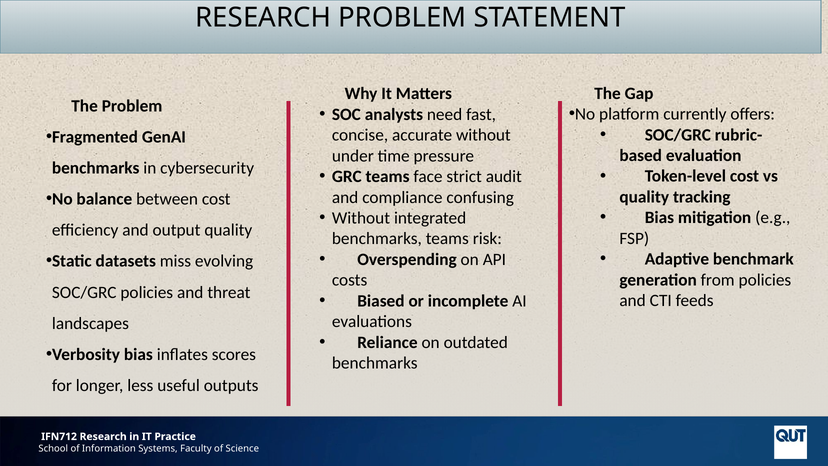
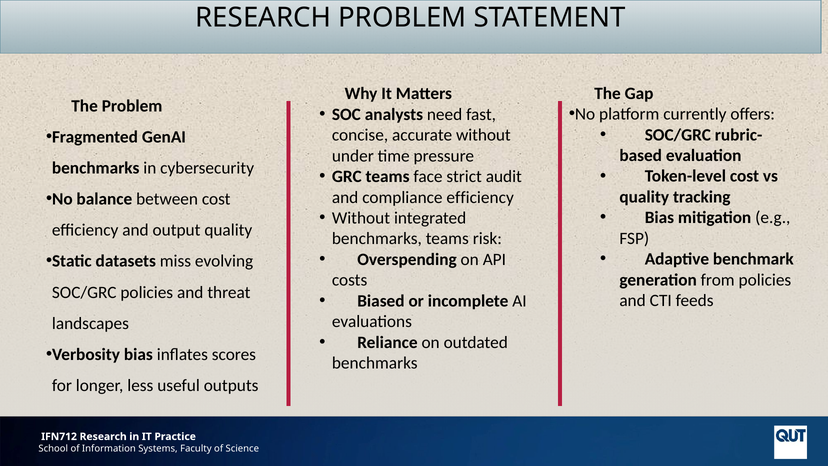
compliance confusing: confusing -> efficiency
